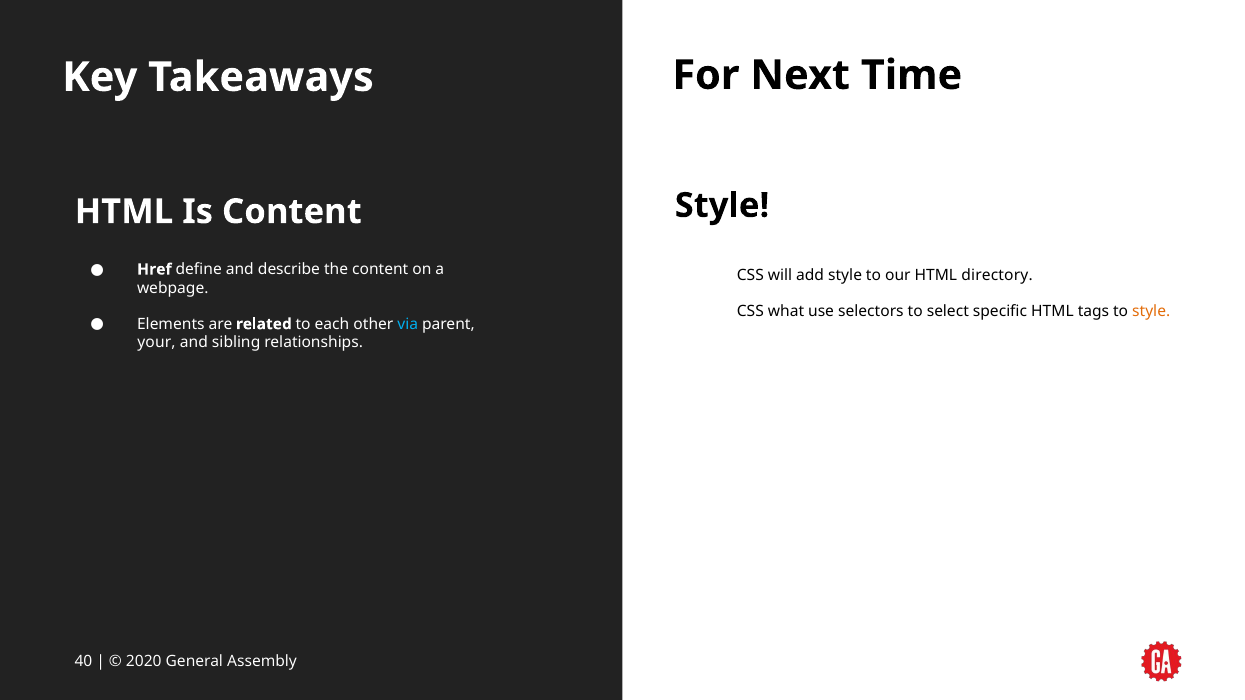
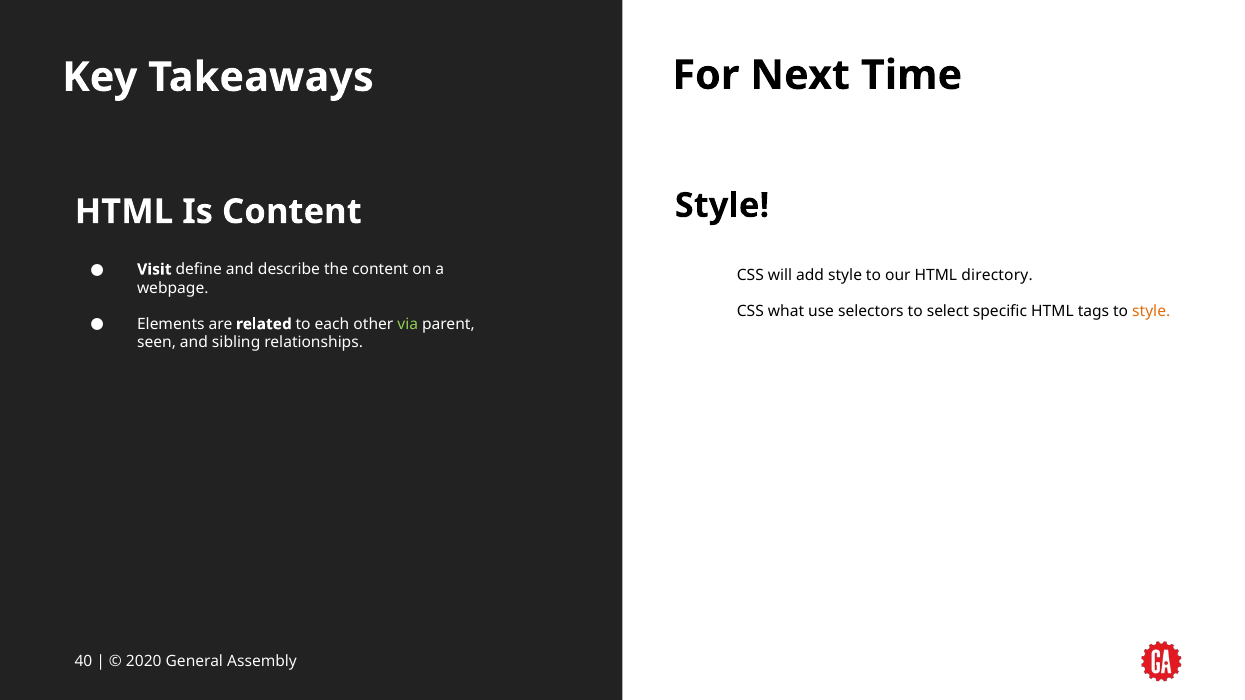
Href: Href -> Visit
via colour: light blue -> light green
your: your -> seen
